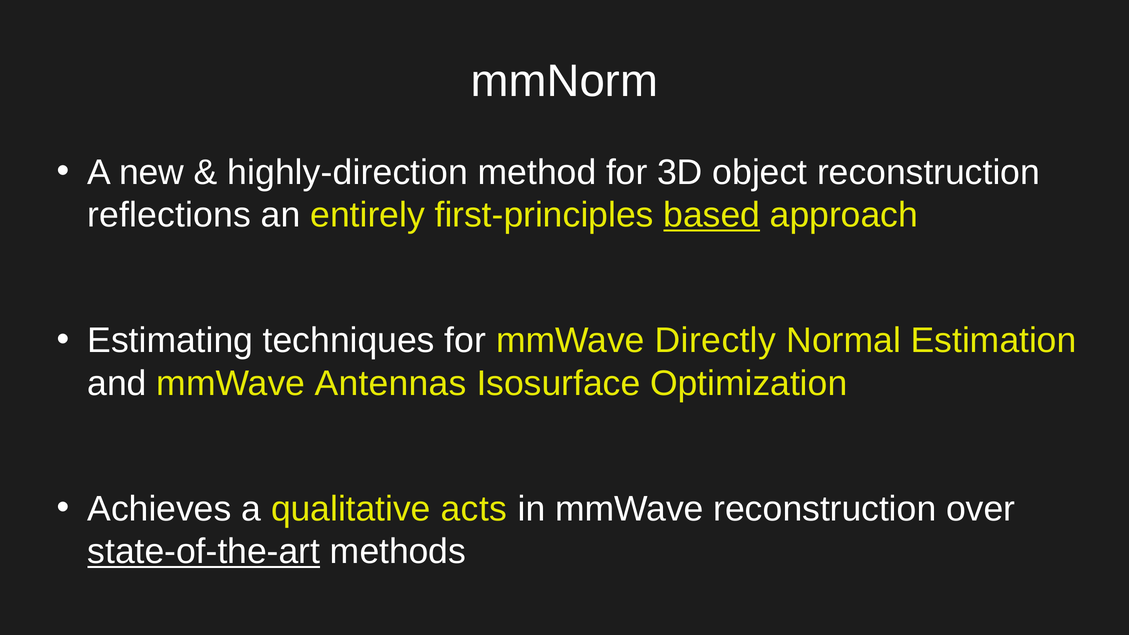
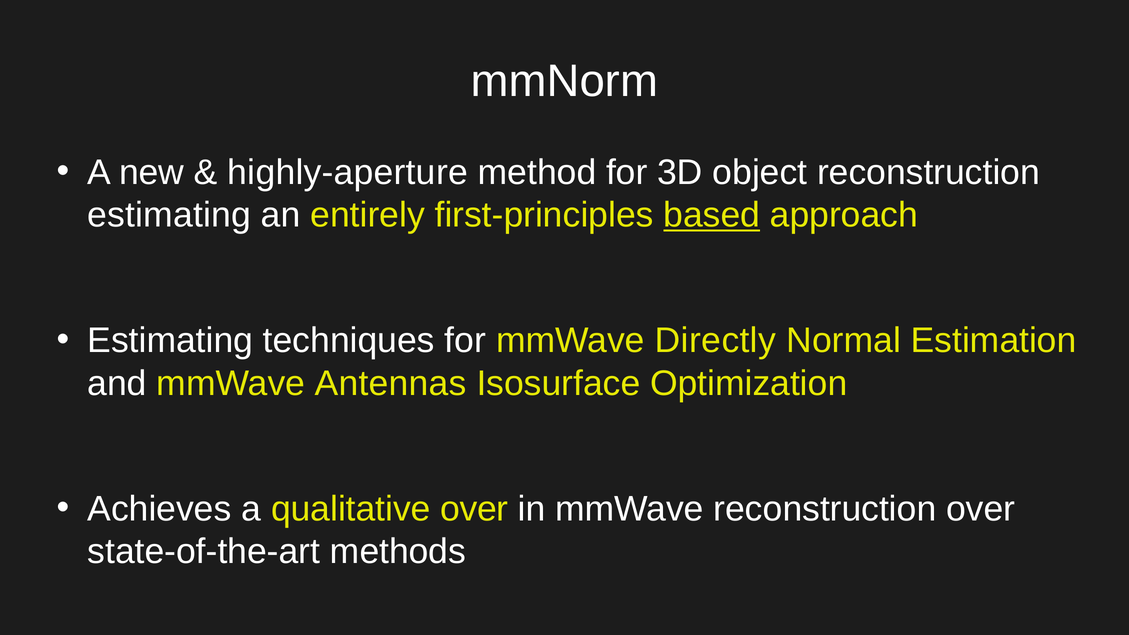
highly-direction: highly-direction -> highly-aperture
reflections at (169, 215): reflections -> estimating
qualitative acts: acts -> over
state-of-the-art underline: present -> none
